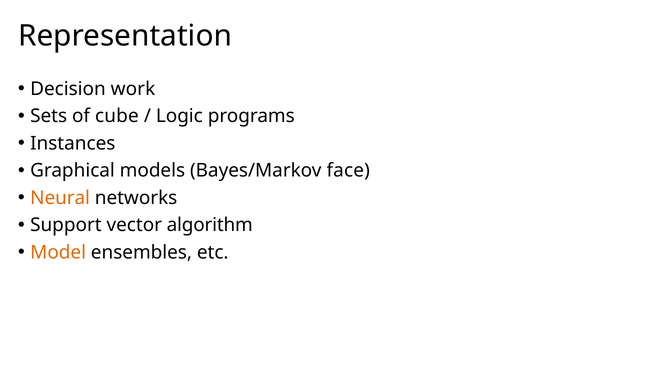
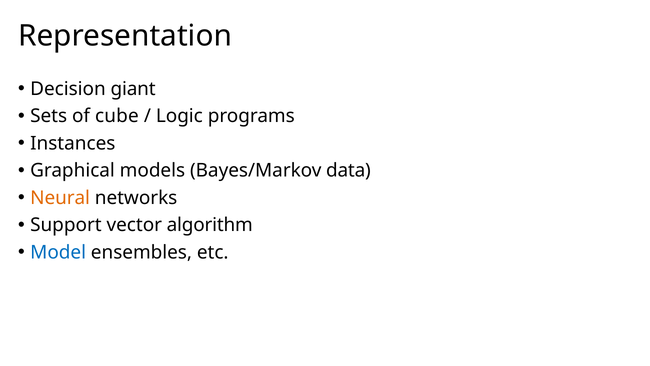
work: work -> giant
face: face -> data
Model colour: orange -> blue
